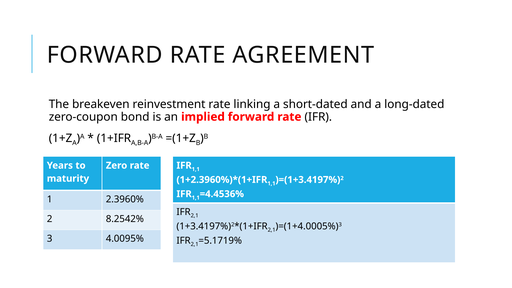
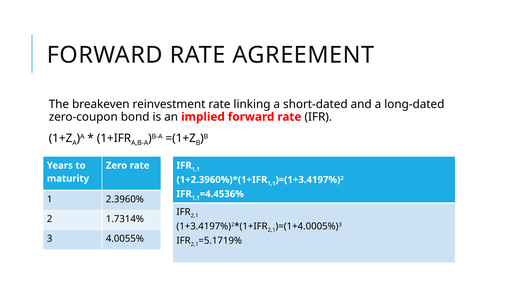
8.2542%: 8.2542% -> 1.7314%
4.0095%: 4.0095% -> 4.0055%
